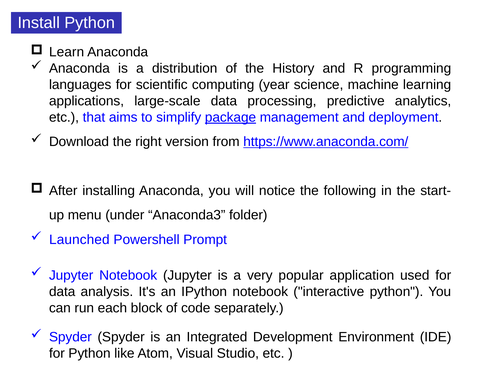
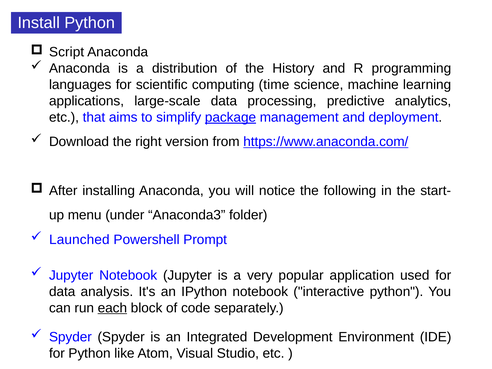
Learn: Learn -> Script
year: year -> time
each underline: none -> present
